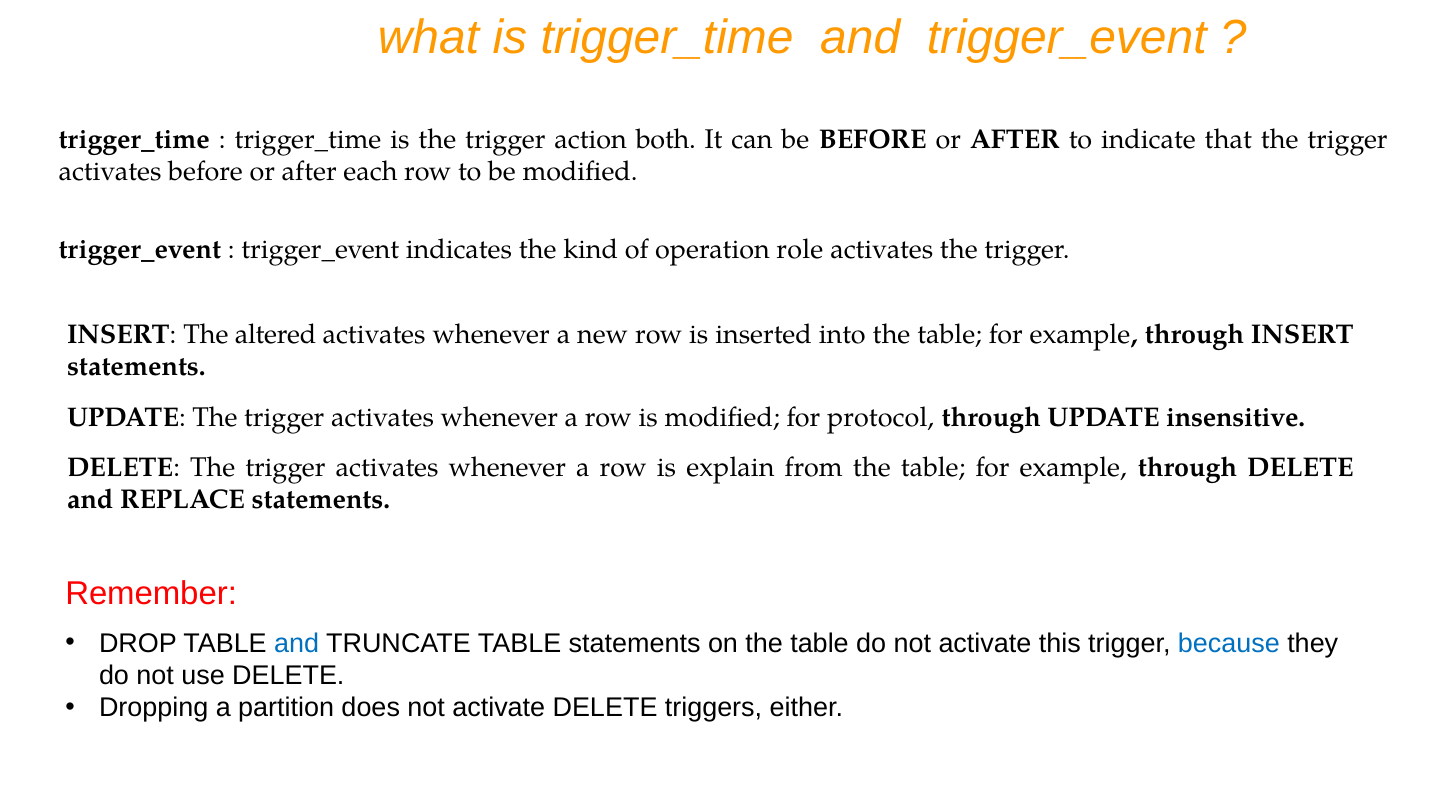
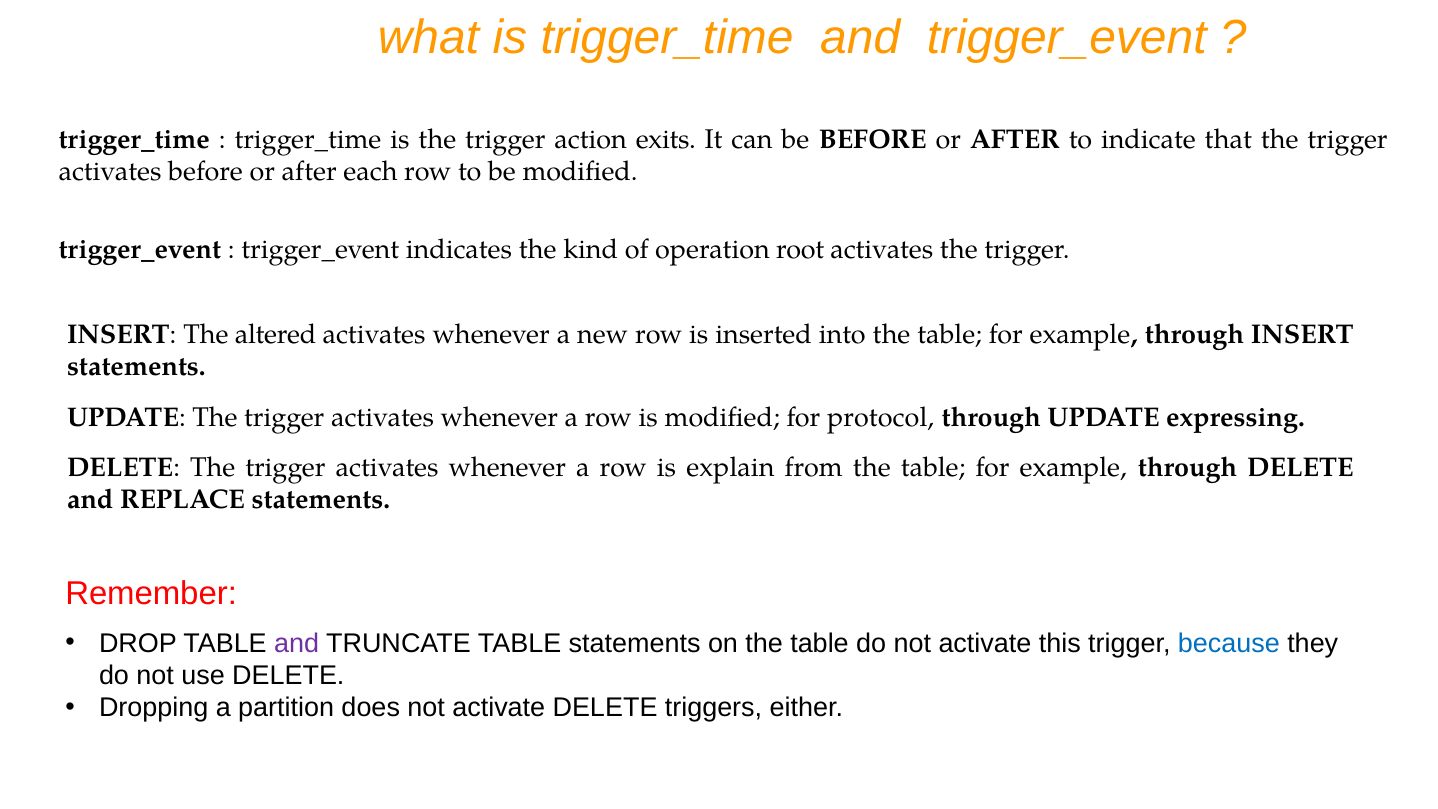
both: both -> exits
role: role -> root
insensitive: insensitive -> expressing
and at (297, 643) colour: blue -> purple
